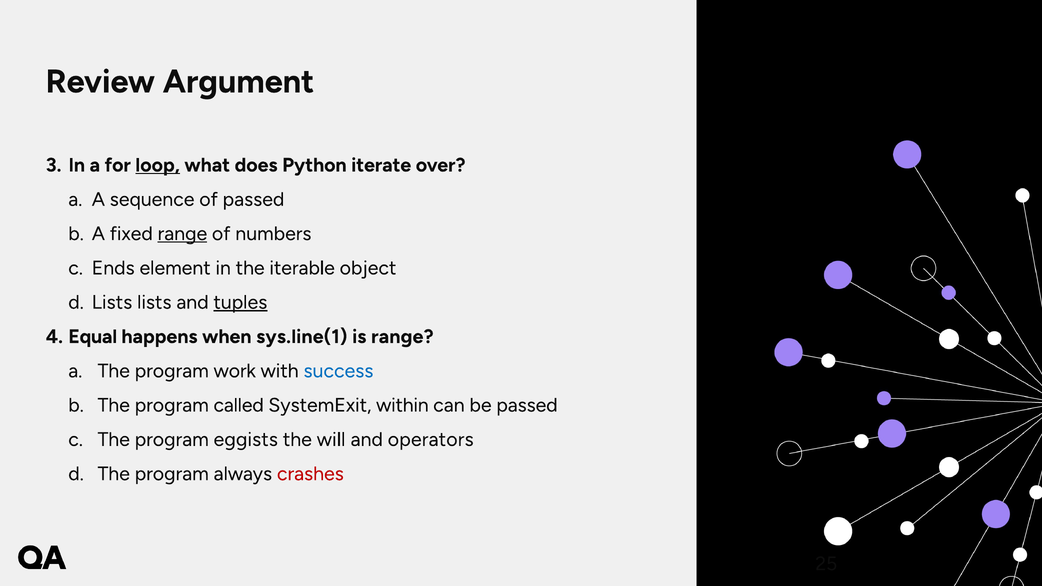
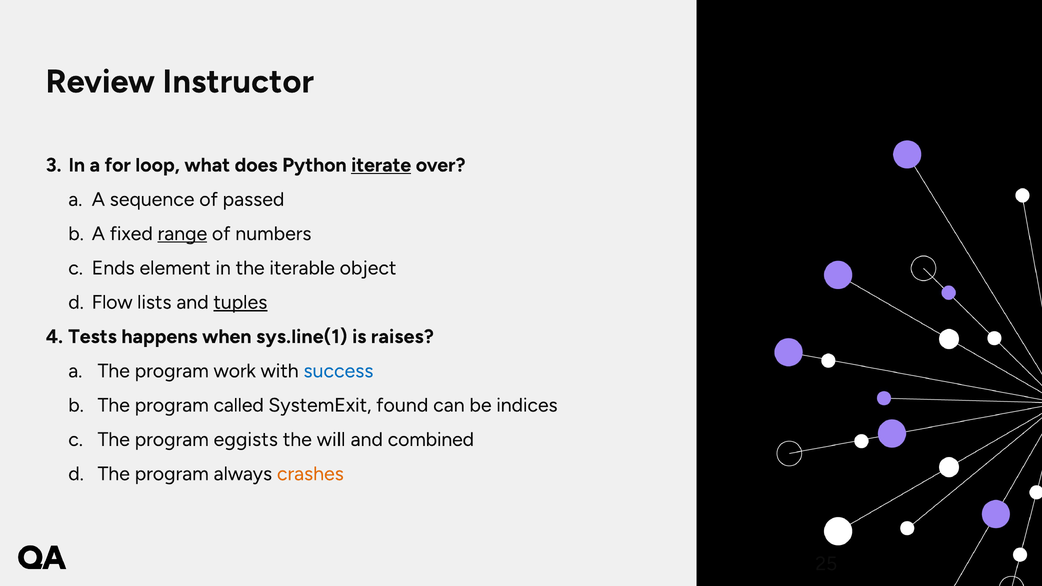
Argument: Argument -> Instructor
loop underline: present -> none
iterate underline: none -> present
Lists at (112, 302): Lists -> Flow
Equal: Equal -> Tests
is range: range -> raises
within: within -> found
be passed: passed -> indices
operators: operators -> combined
crashes colour: red -> orange
